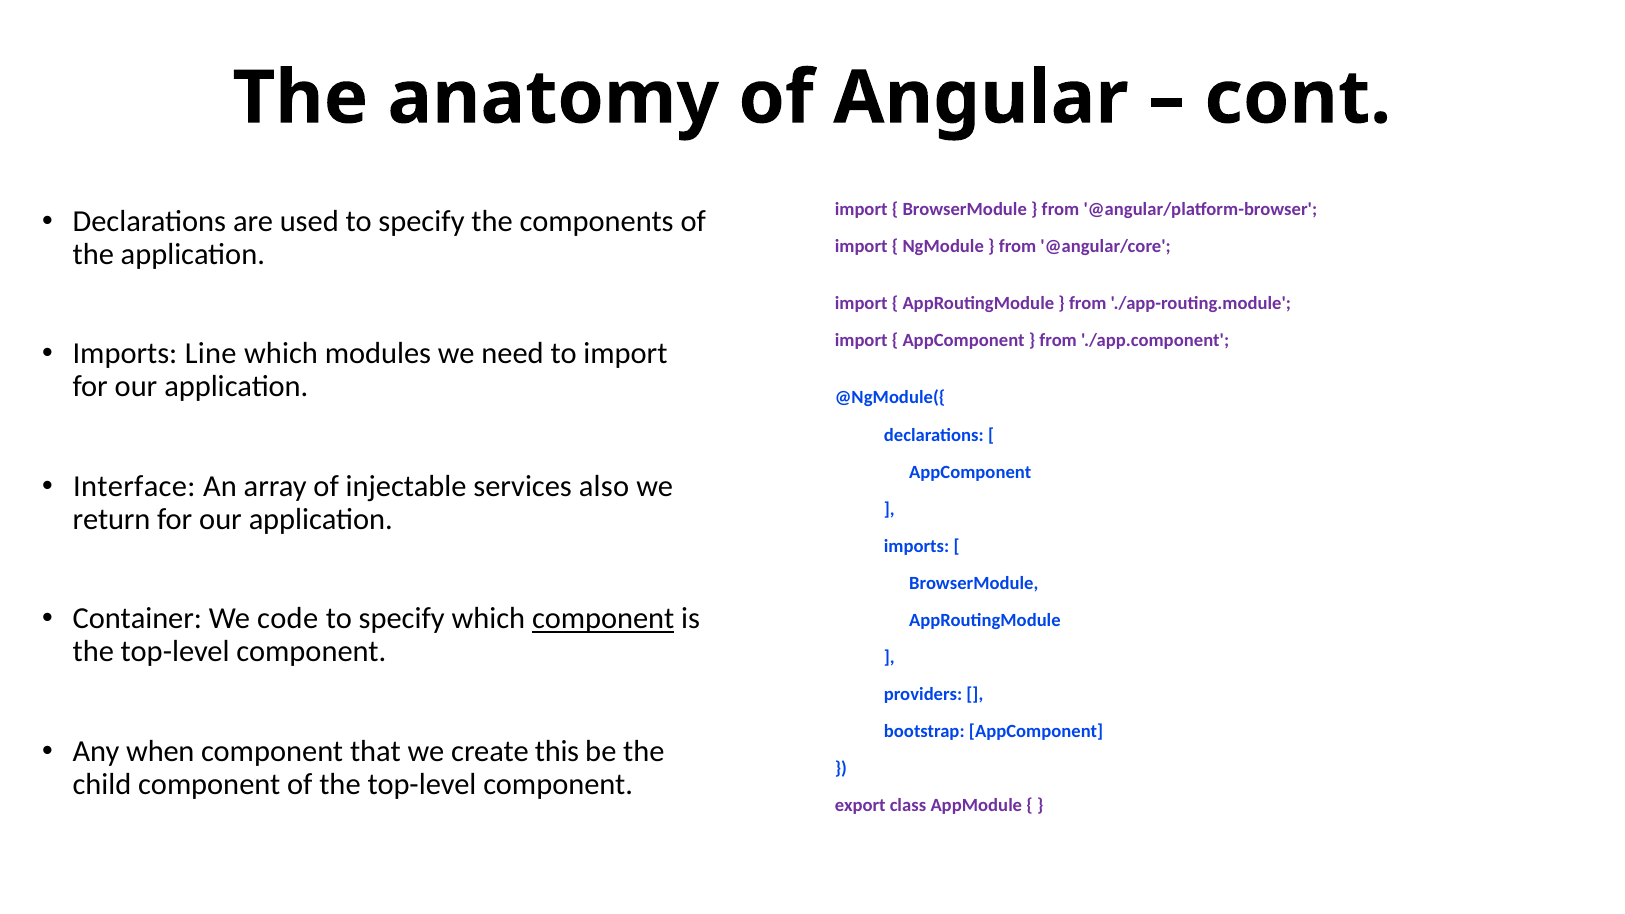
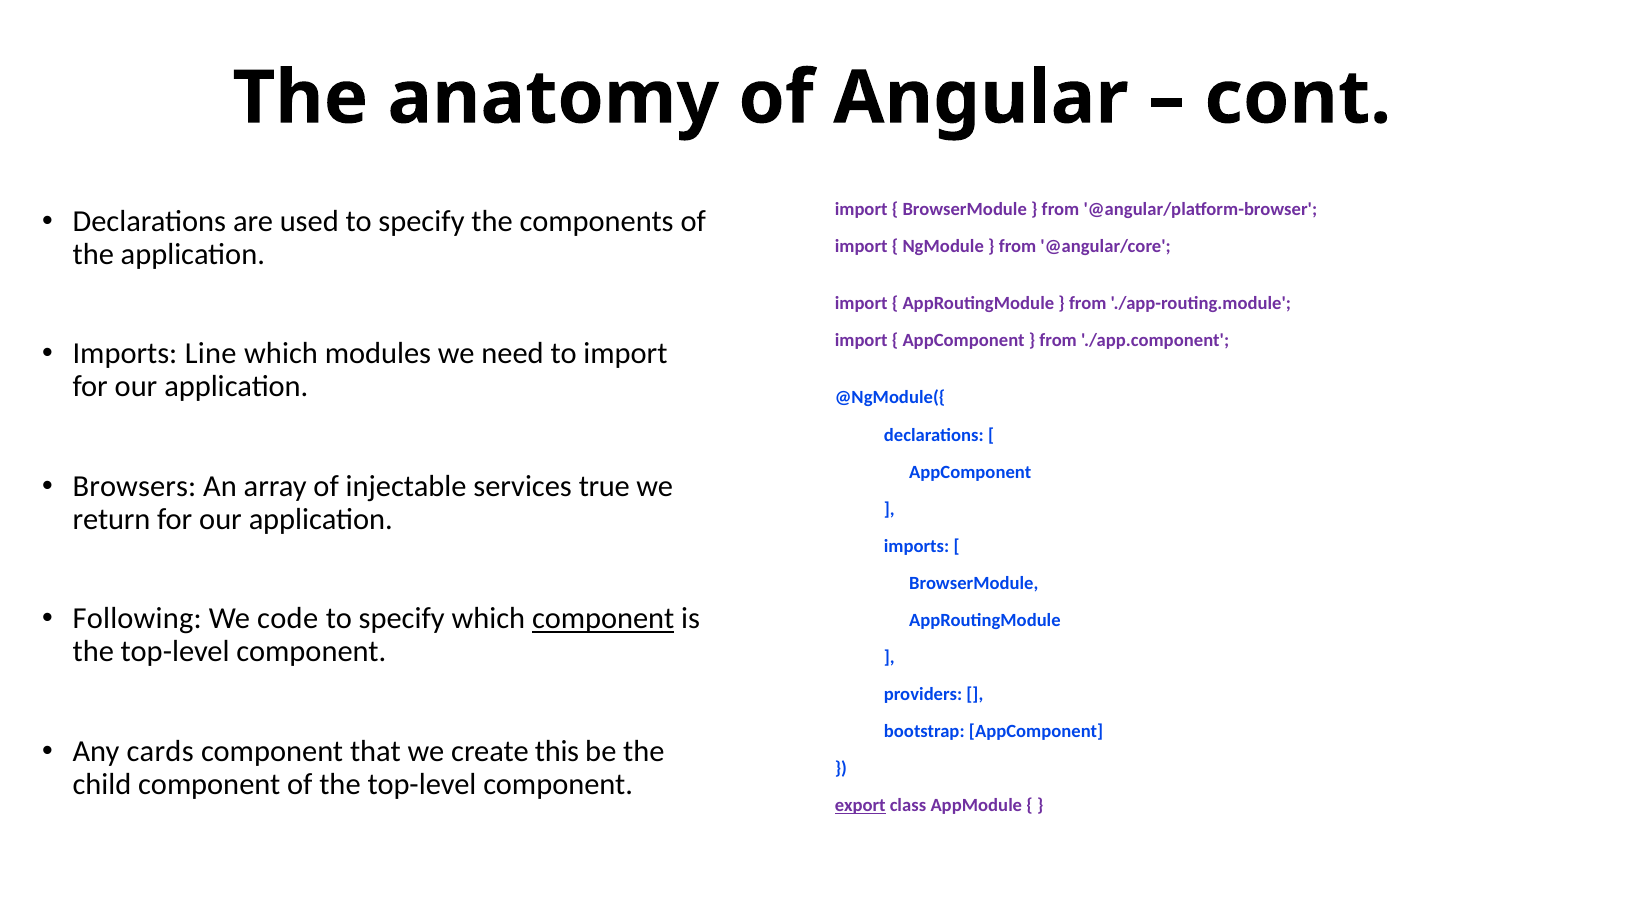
Interface: Interface -> Browsers
also: also -> true
Container: Container -> Following
when: when -> cards
export underline: none -> present
